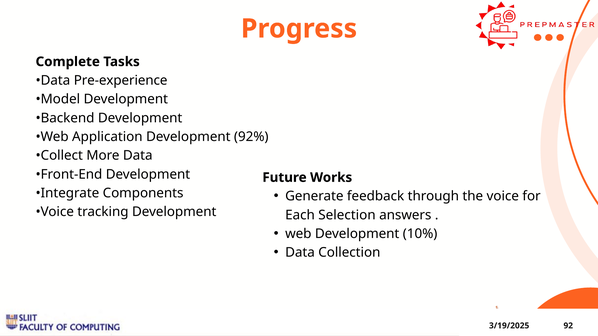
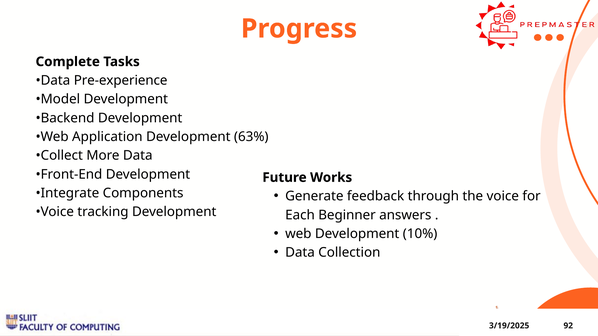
92%: 92% -> 63%
Selection: Selection -> Beginner
